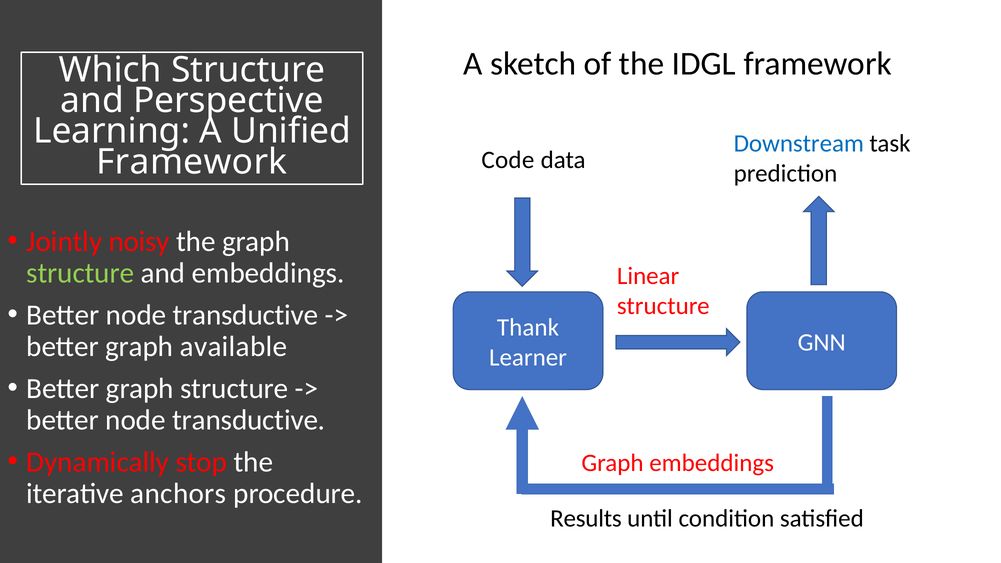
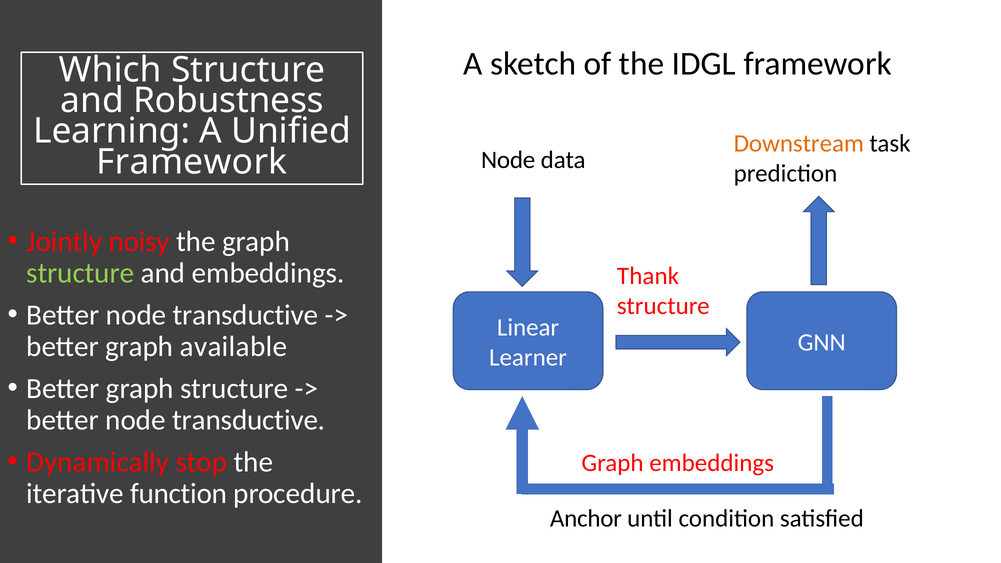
Perspective: Perspective -> Robustness
Downstream colour: blue -> orange
Code at (508, 160): Code -> Node
Linear: Linear -> Thank
Thank: Thank -> Linear
anchors: anchors -> function
Results: Results -> Anchor
